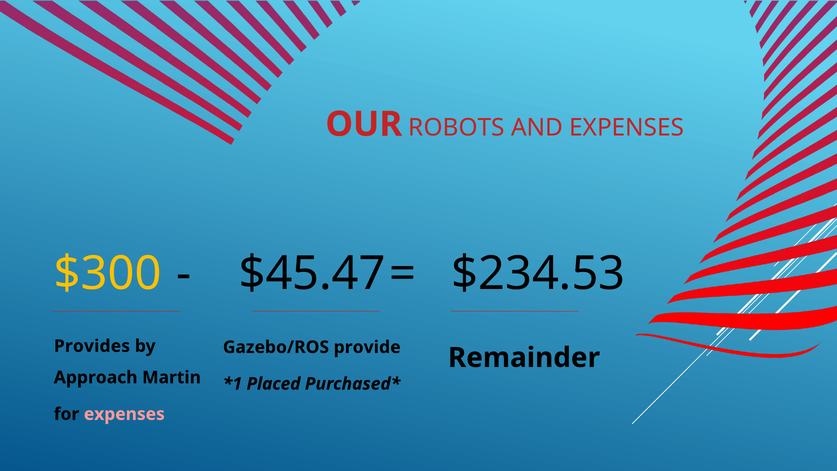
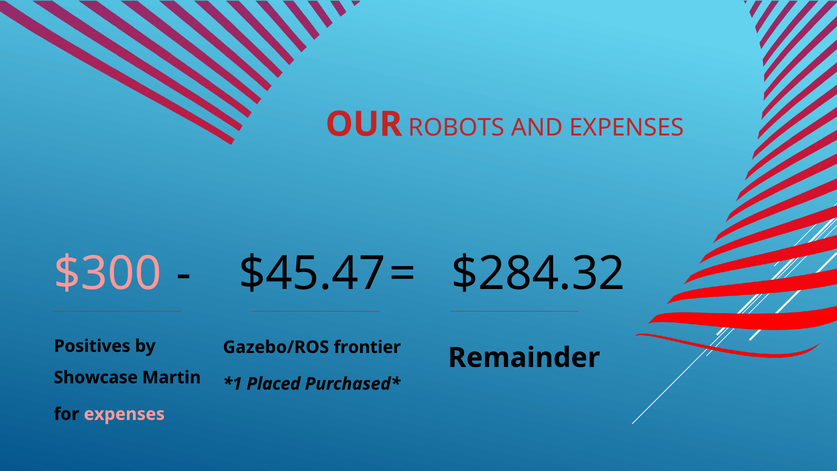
$300 colour: yellow -> pink
$234.53: $234.53 -> $284.32
Provides: Provides -> Positives
provide: provide -> frontier
Approach: Approach -> Showcase
